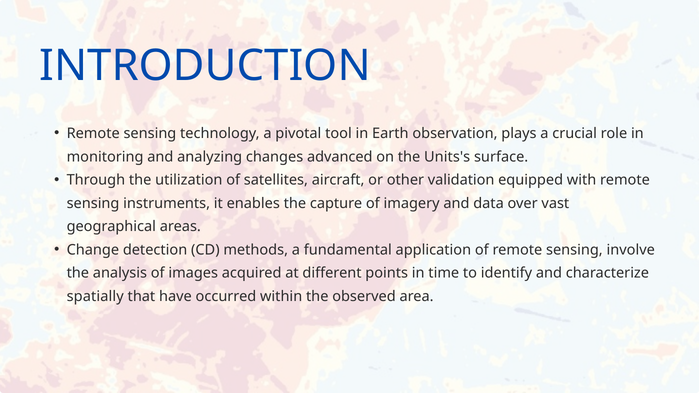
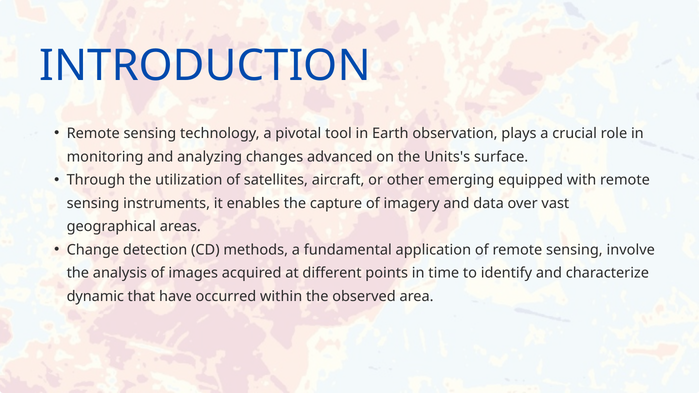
validation: validation -> emerging
spatially: spatially -> dynamic
